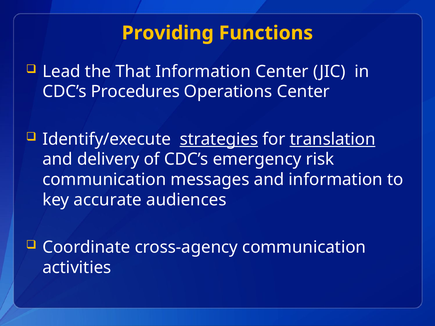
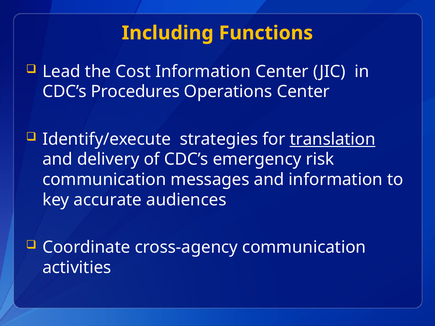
Providing: Providing -> Including
That: That -> Cost
strategies underline: present -> none
